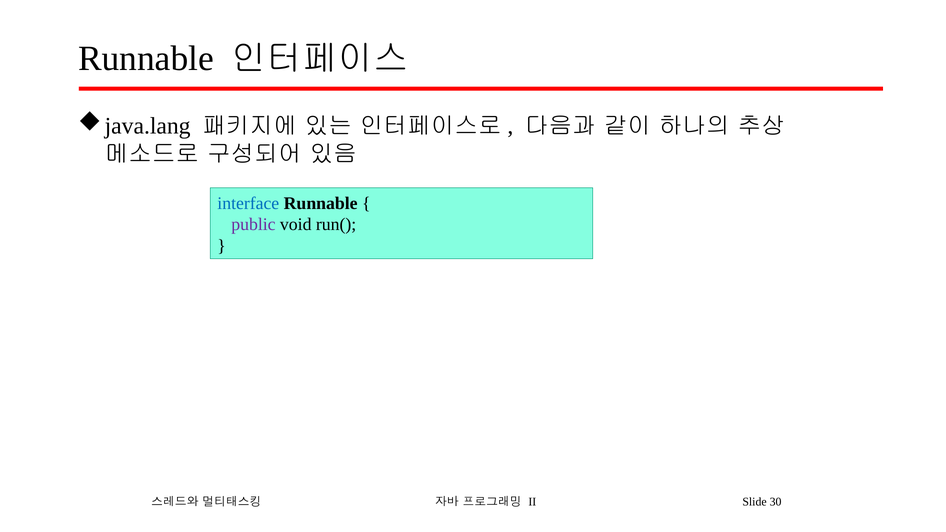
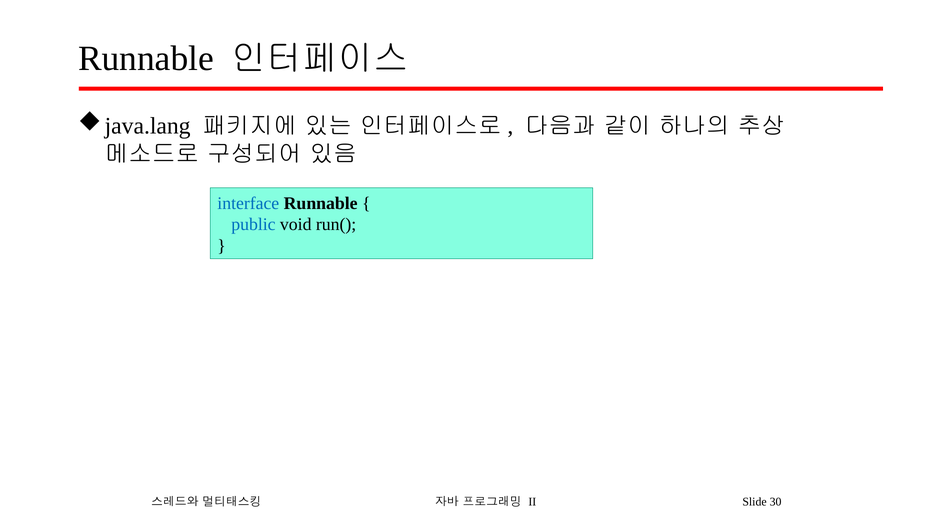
public colour: purple -> blue
